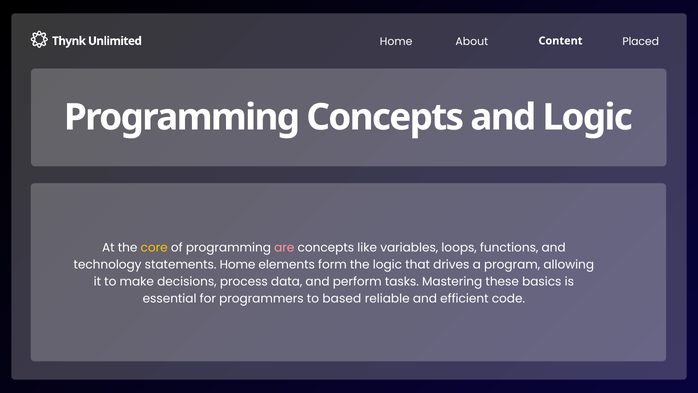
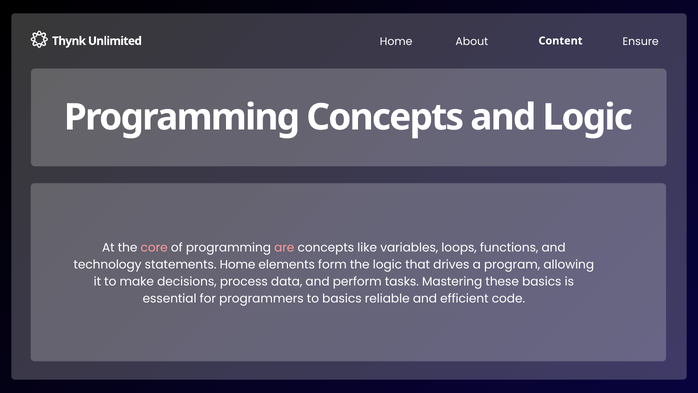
Placed: Placed -> Ensure
core colour: yellow -> pink
to based: based -> basics
